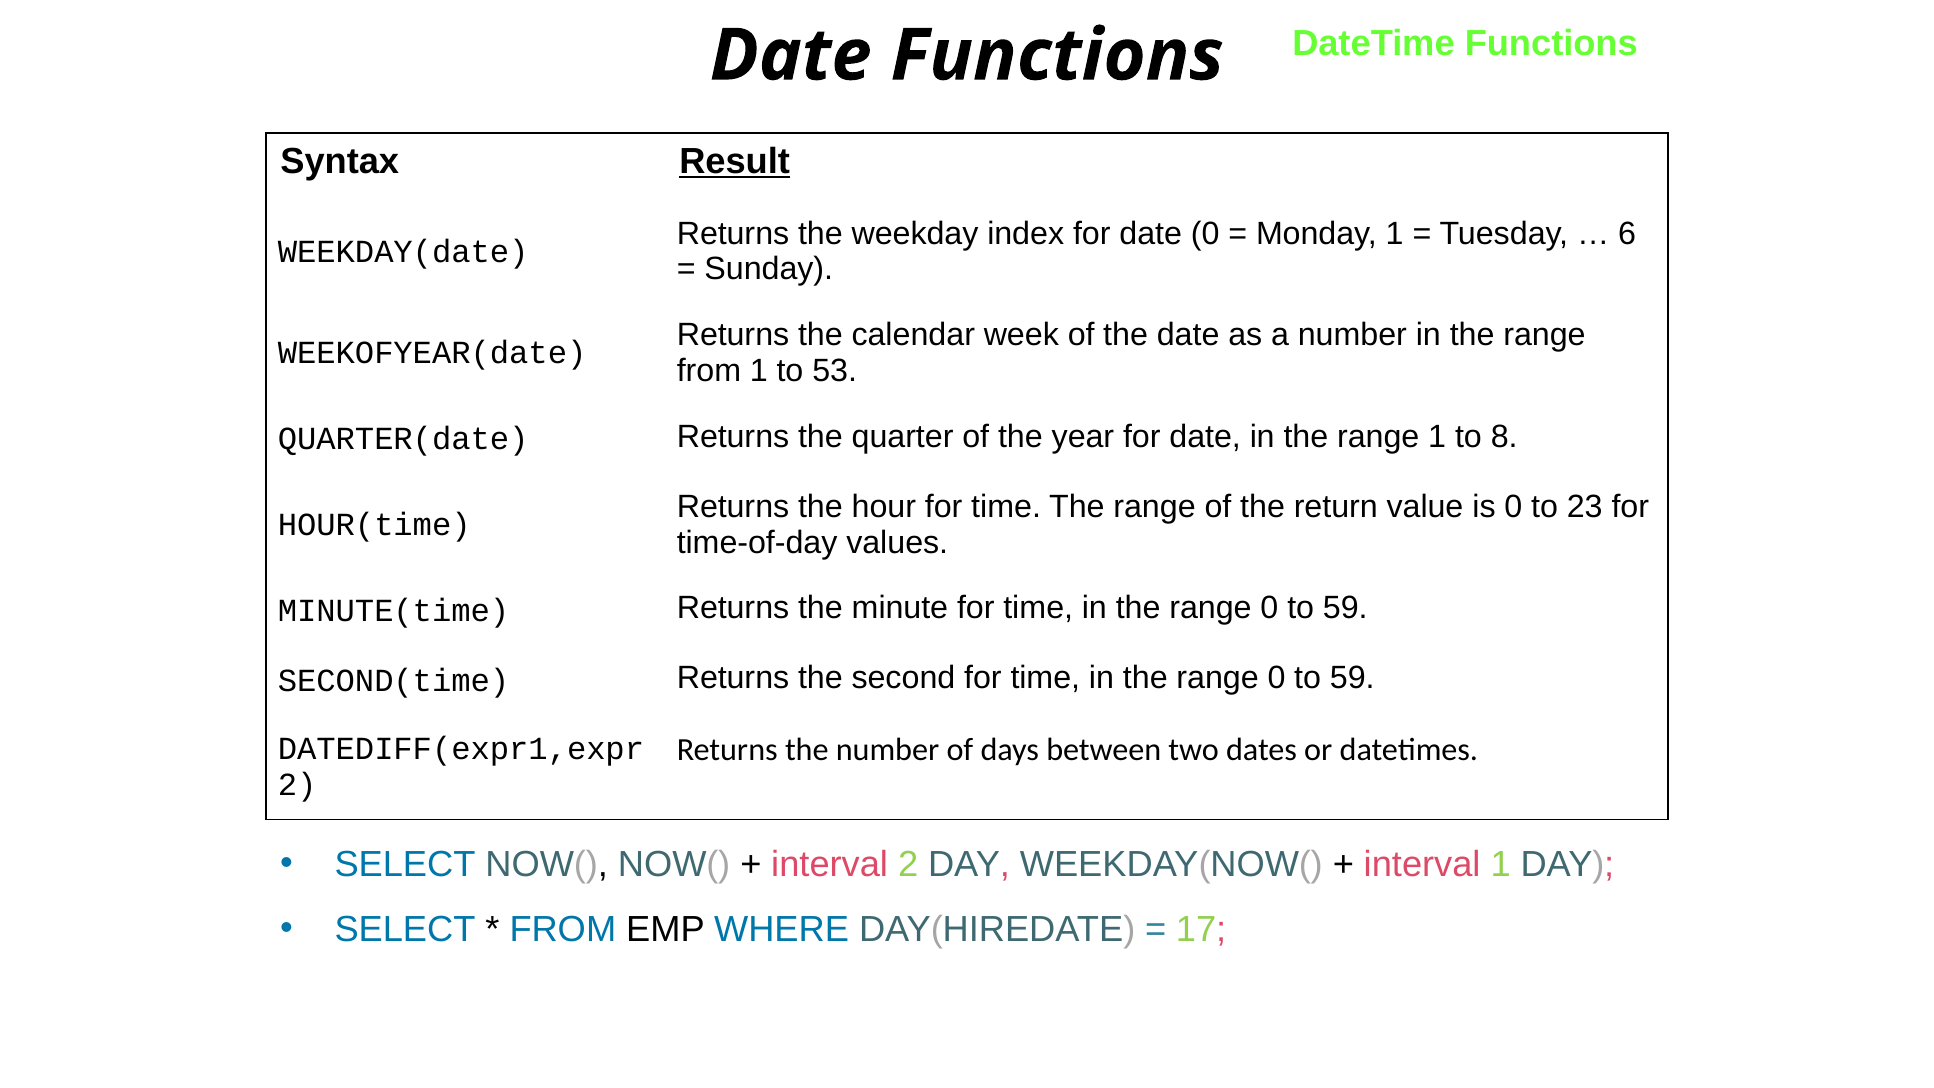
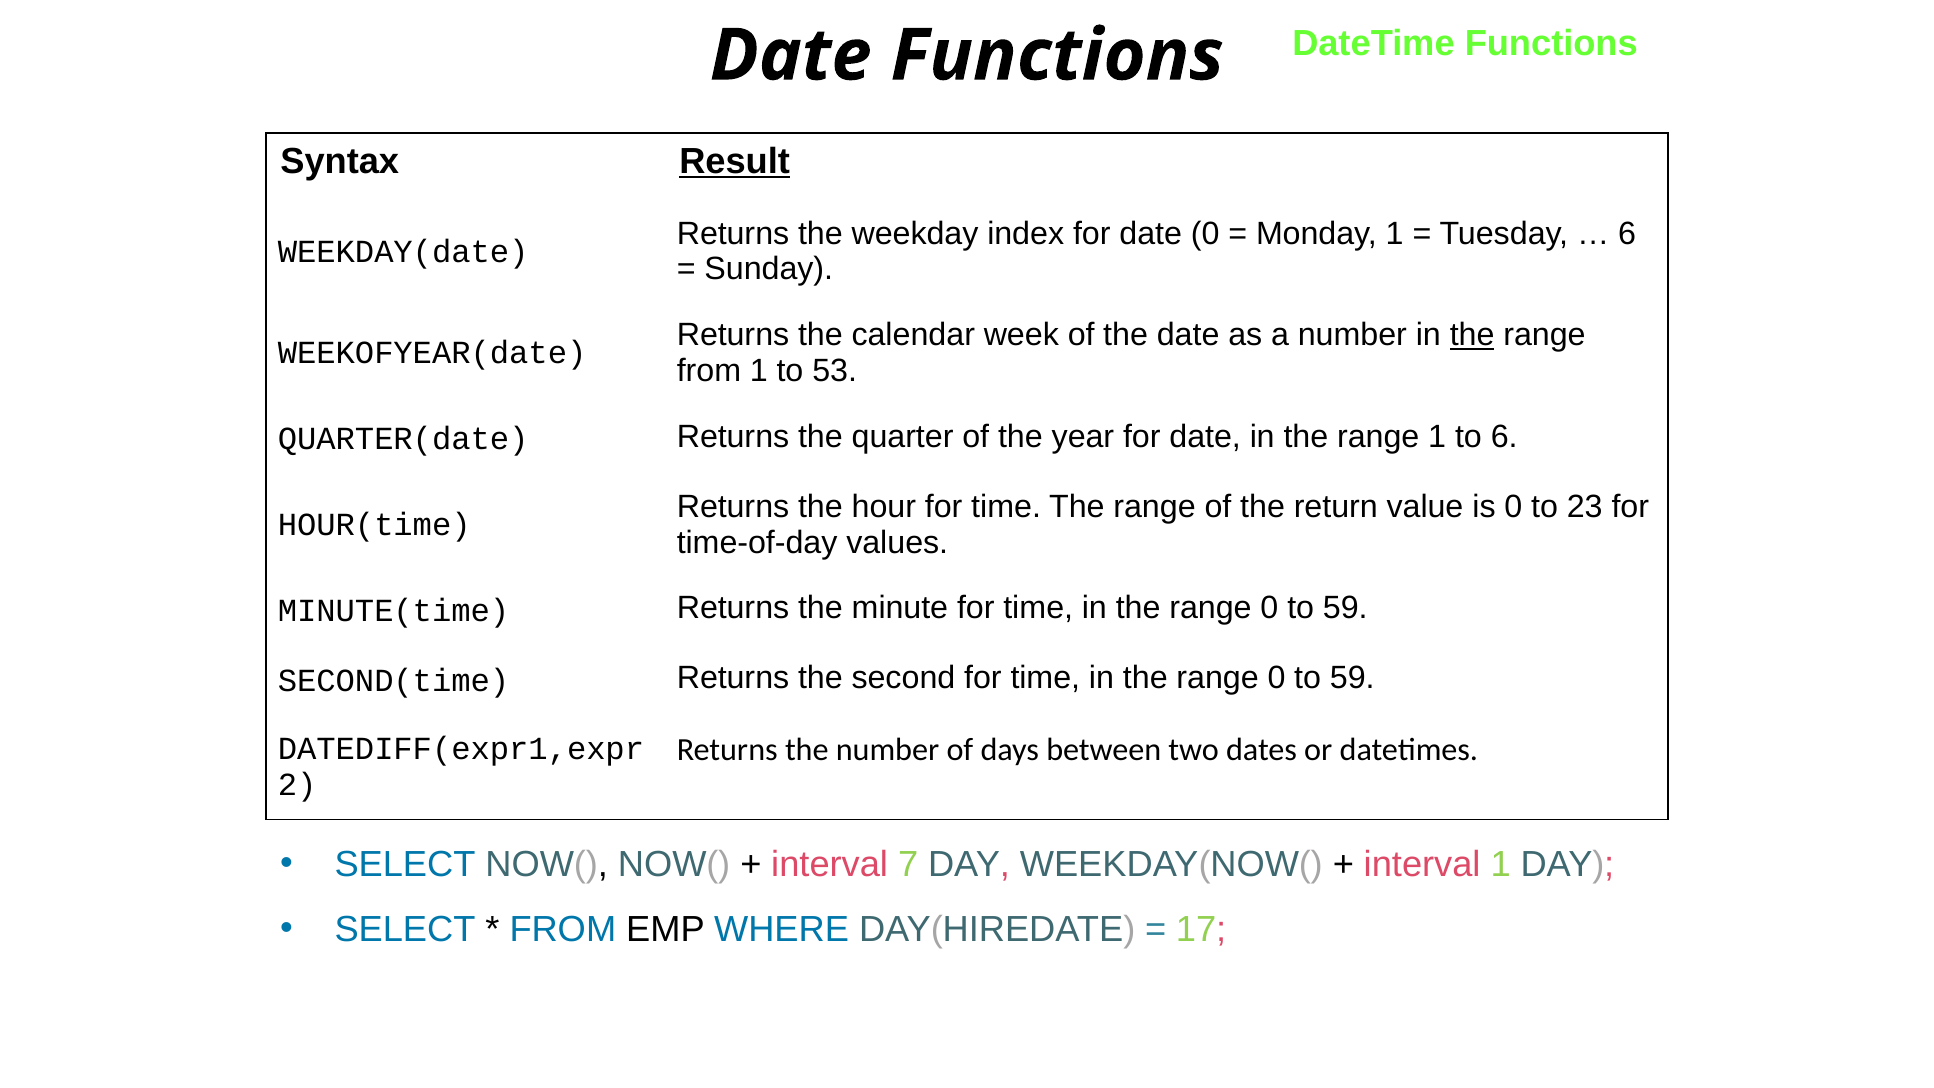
the at (1472, 335) underline: none -> present
to 8: 8 -> 6
interval 2: 2 -> 7
